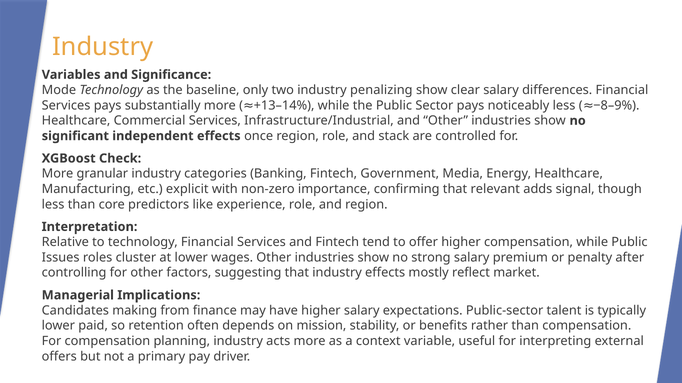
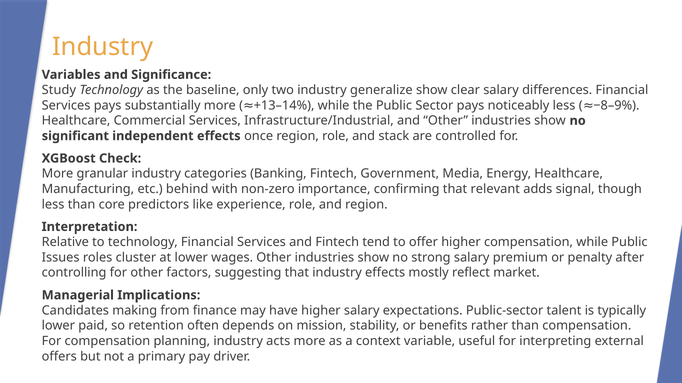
Mode: Mode -> Study
penalizing: penalizing -> generalize
explicit: explicit -> behind
